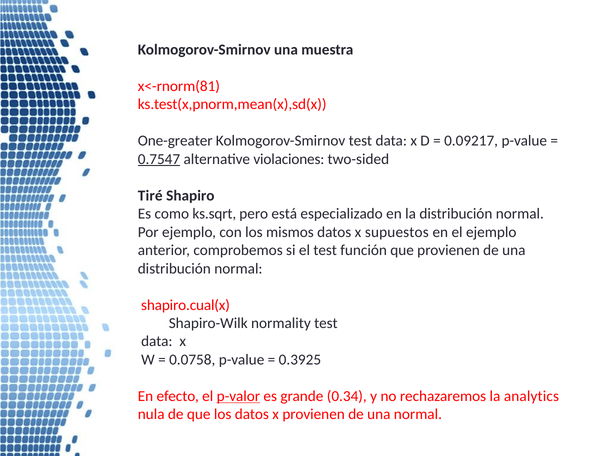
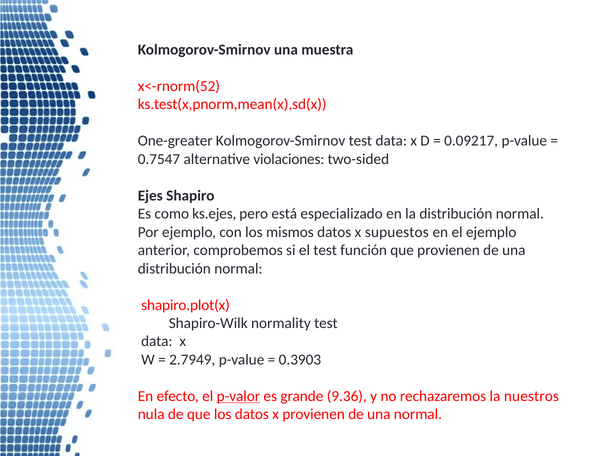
x<-rnorm(81: x<-rnorm(81 -> x<-rnorm(52
0.7547 underline: present -> none
Tiré: Tiré -> Ejes
ks.sqrt: ks.sqrt -> ks.ejes
shapiro.cual(x: shapiro.cual(x -> shapiro.plot(x
0.0758: 0.0758 -> 2.7949
0.3925: 0.3925 -> 0.3903
0.34: 0.34 -> 9.36
analytics: analytics -> nuestros
